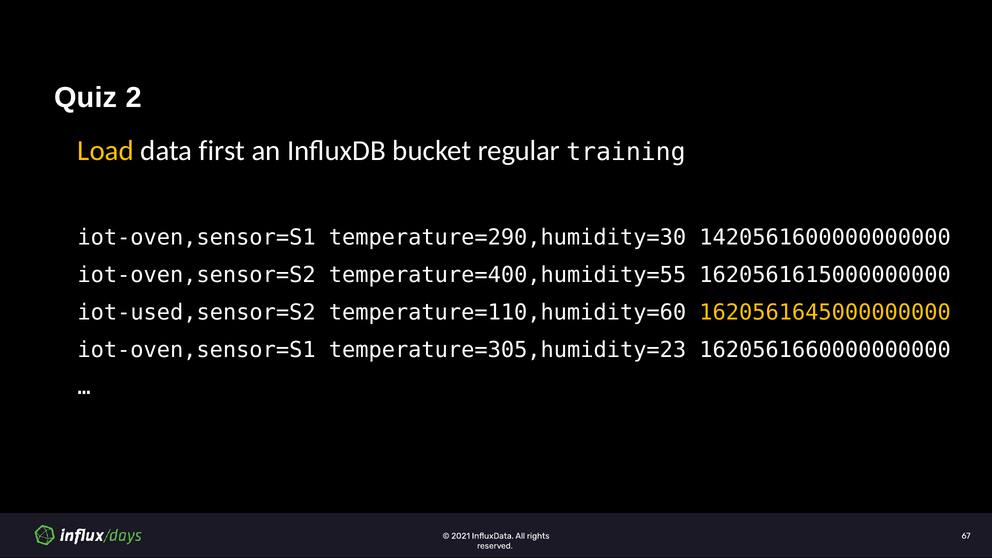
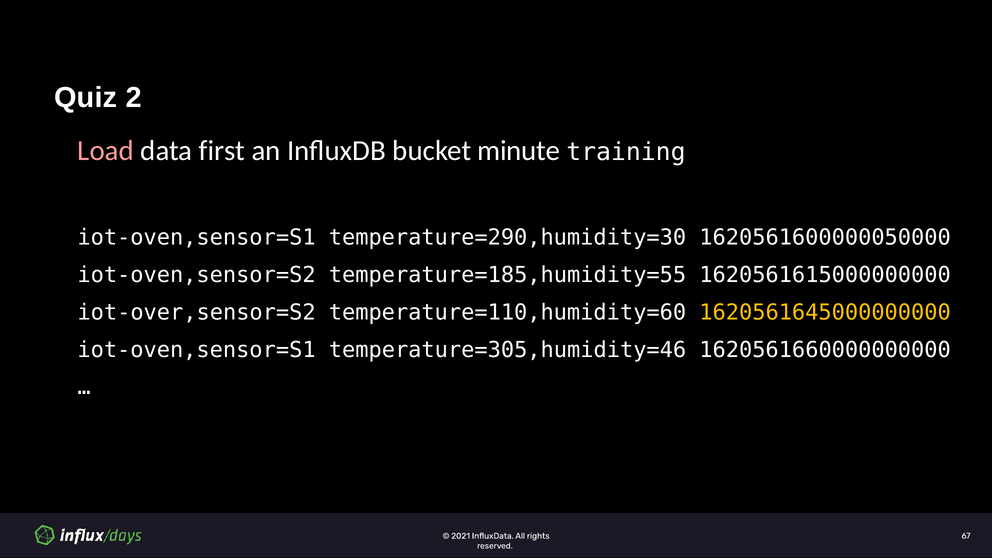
Load colour: yellow -> pink
regular: regular -> minute
1420561600000000000: 1420561600000000000 -> 1620561600000050000
temperature=400,humidity=55: temperature=400,humidity=55 -> temperature=185,humidity=55
iot-used,sensor=S2: iot-used,sensor=S2 -> iot-over,sensor=S2
temperature=305,humidity=23: temperature=305,humidity=23 -> temperature=305,humidity=46
